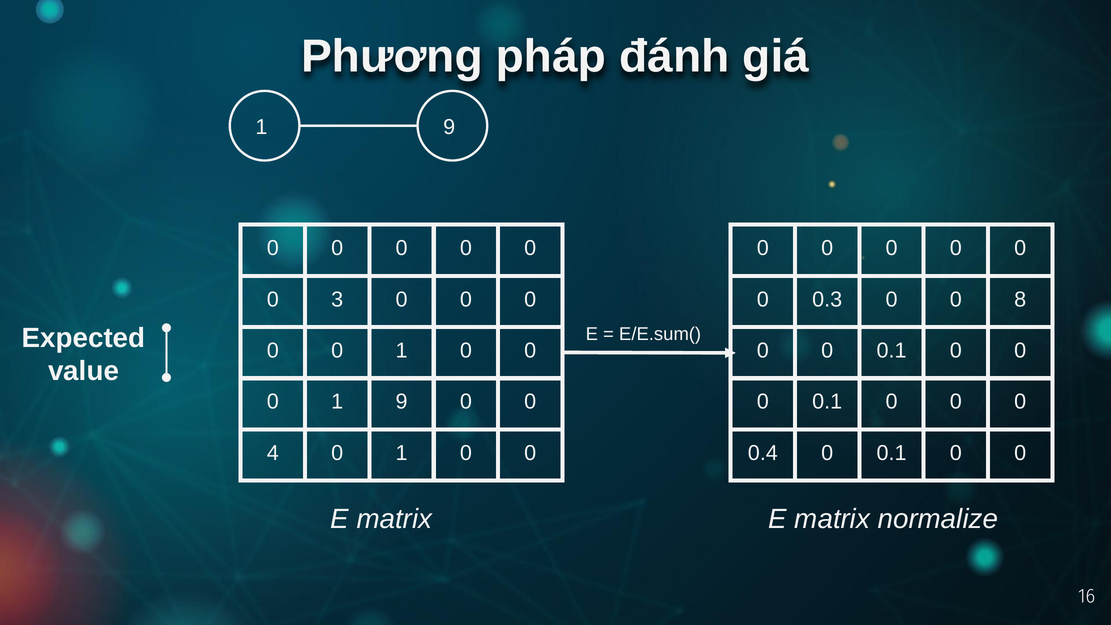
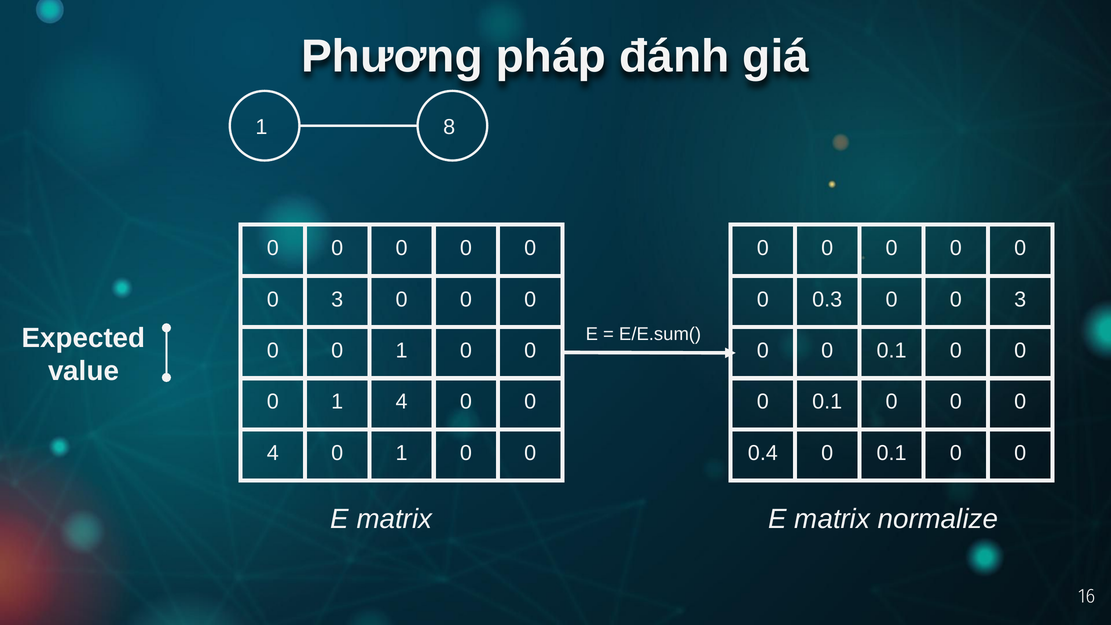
9 at (449, 127): 9 -> 8
0.3 0 0 8: 8 -> 3
0 1 9: 9 -> 4
